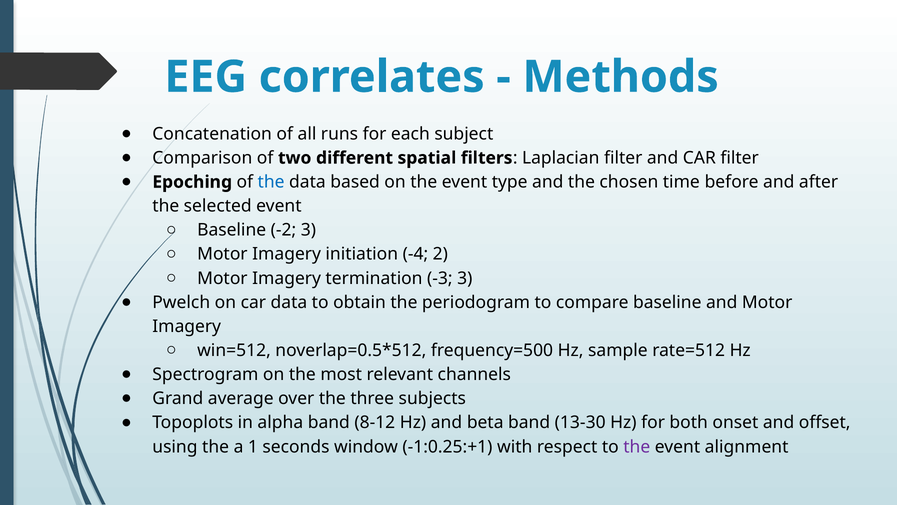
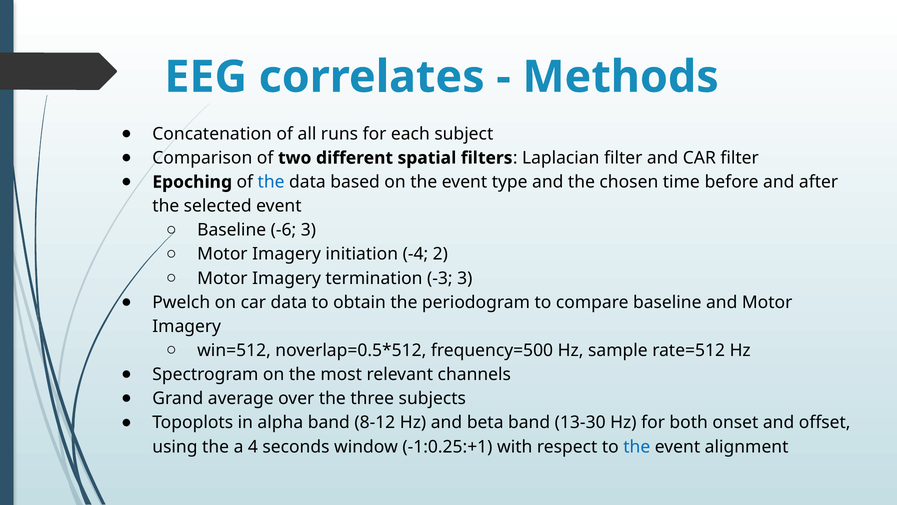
-2: -2 -> -6
1: 1 -> 4
the at (637, 446) colour: purple -> blue
